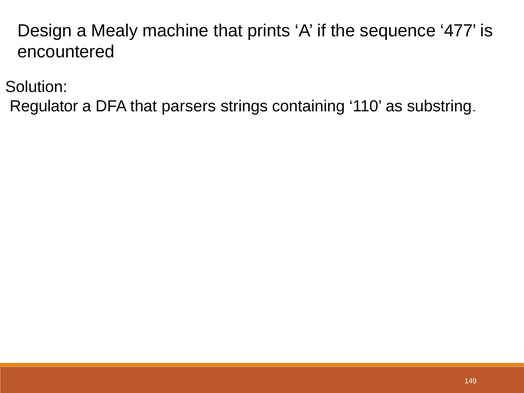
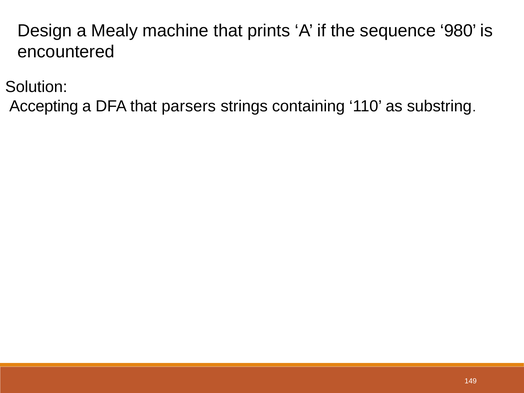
477: 477 -> 980
Regulator: Regulator -> Accepting
